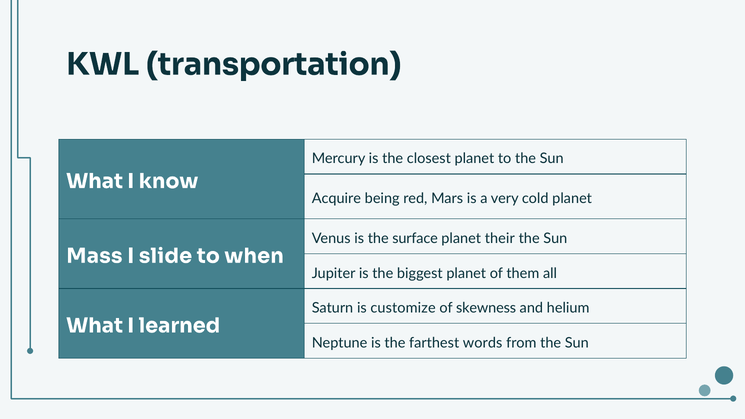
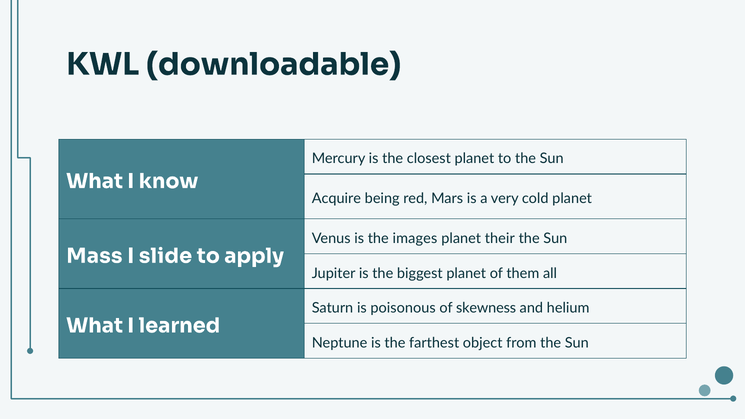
transportation: transportation -> downloadable
surface: surface -> images
when: when -> apply
customize: customize -> poisonous
words: words -> object
